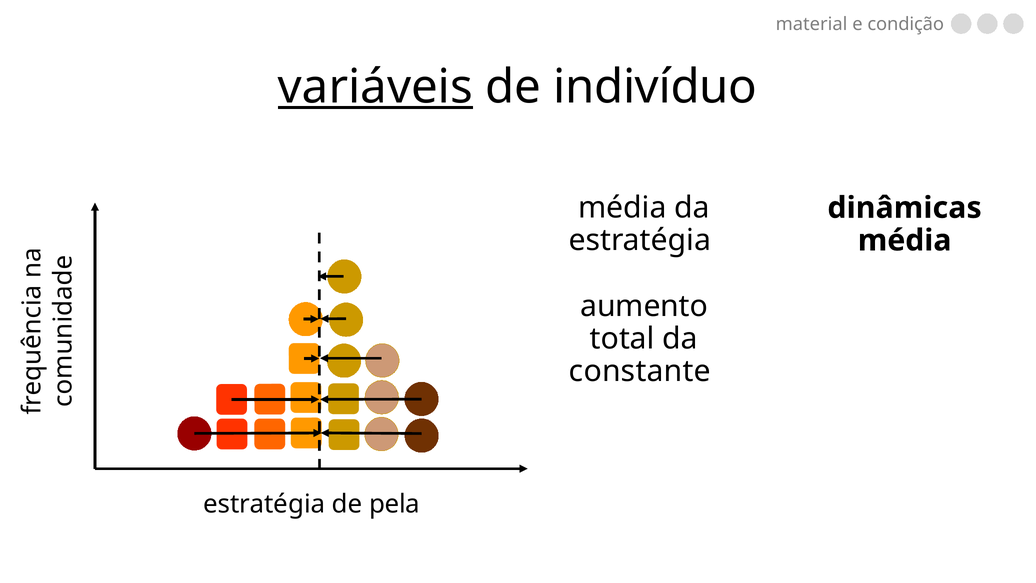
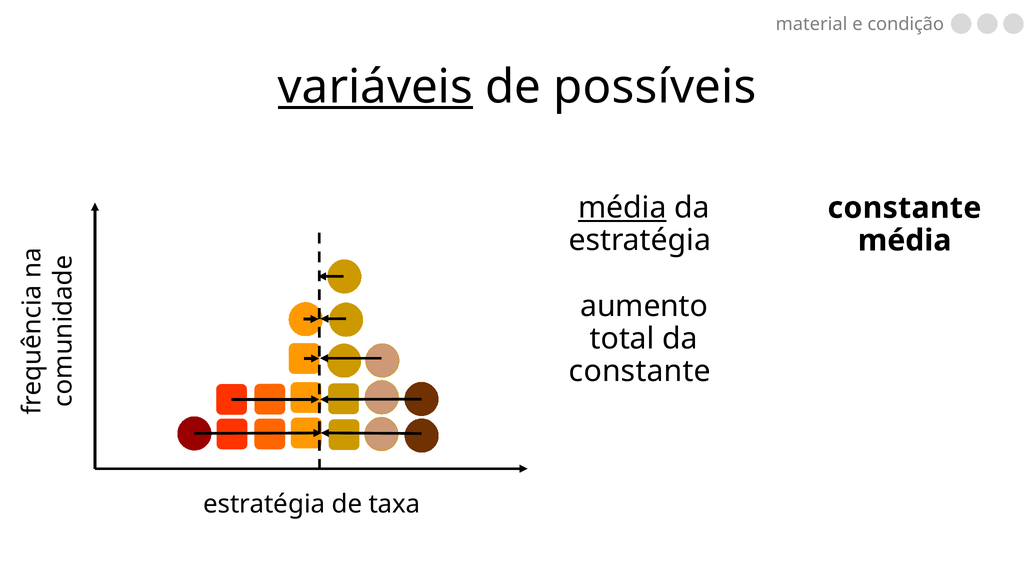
indivíduo: indivíduo -> possíveis
média at (622, 208) underline: none -> present
dinâmicas at (905, 208): dinâmicas -> constante
pela: pela -> taxa
